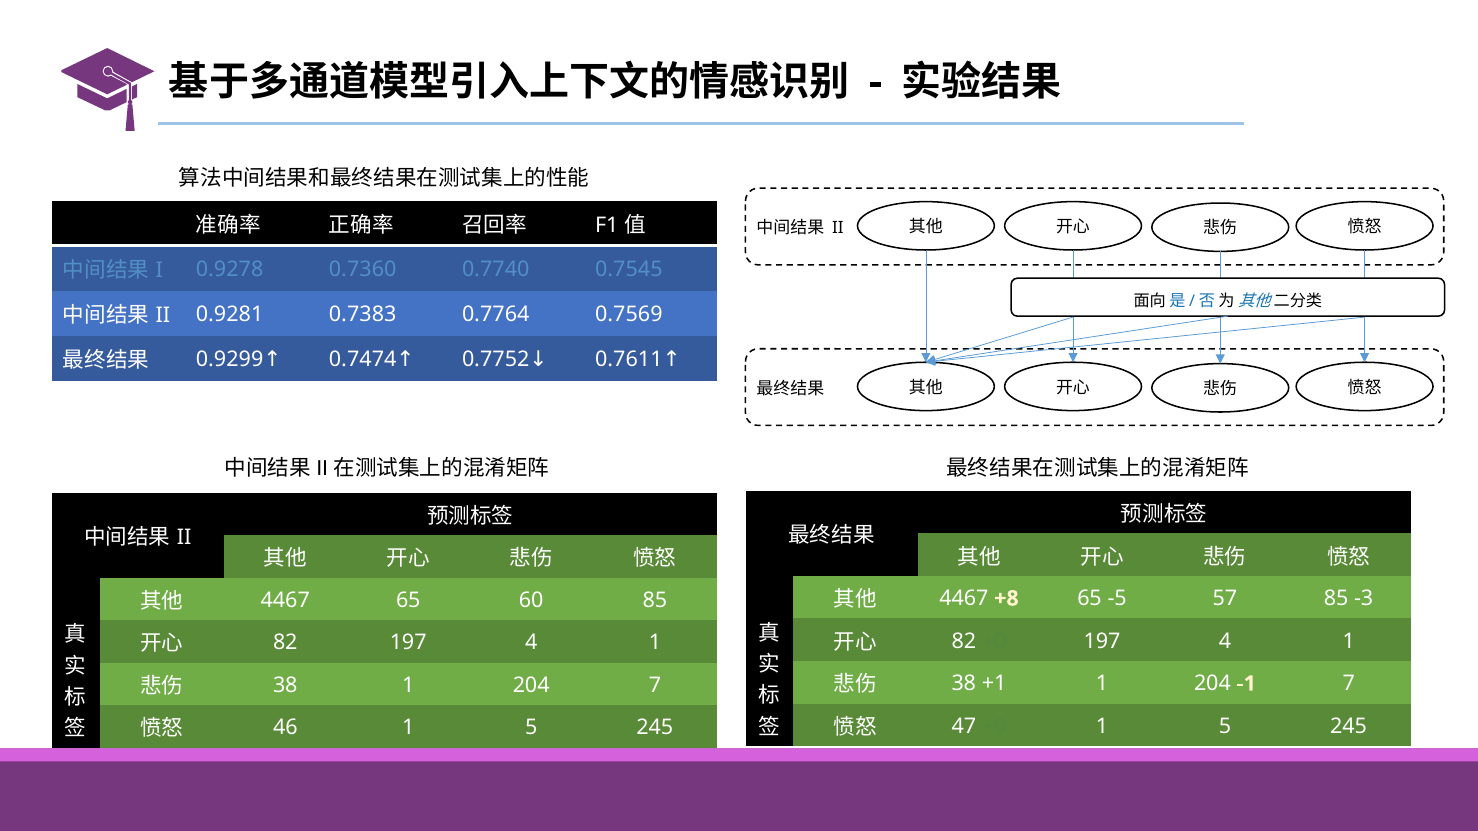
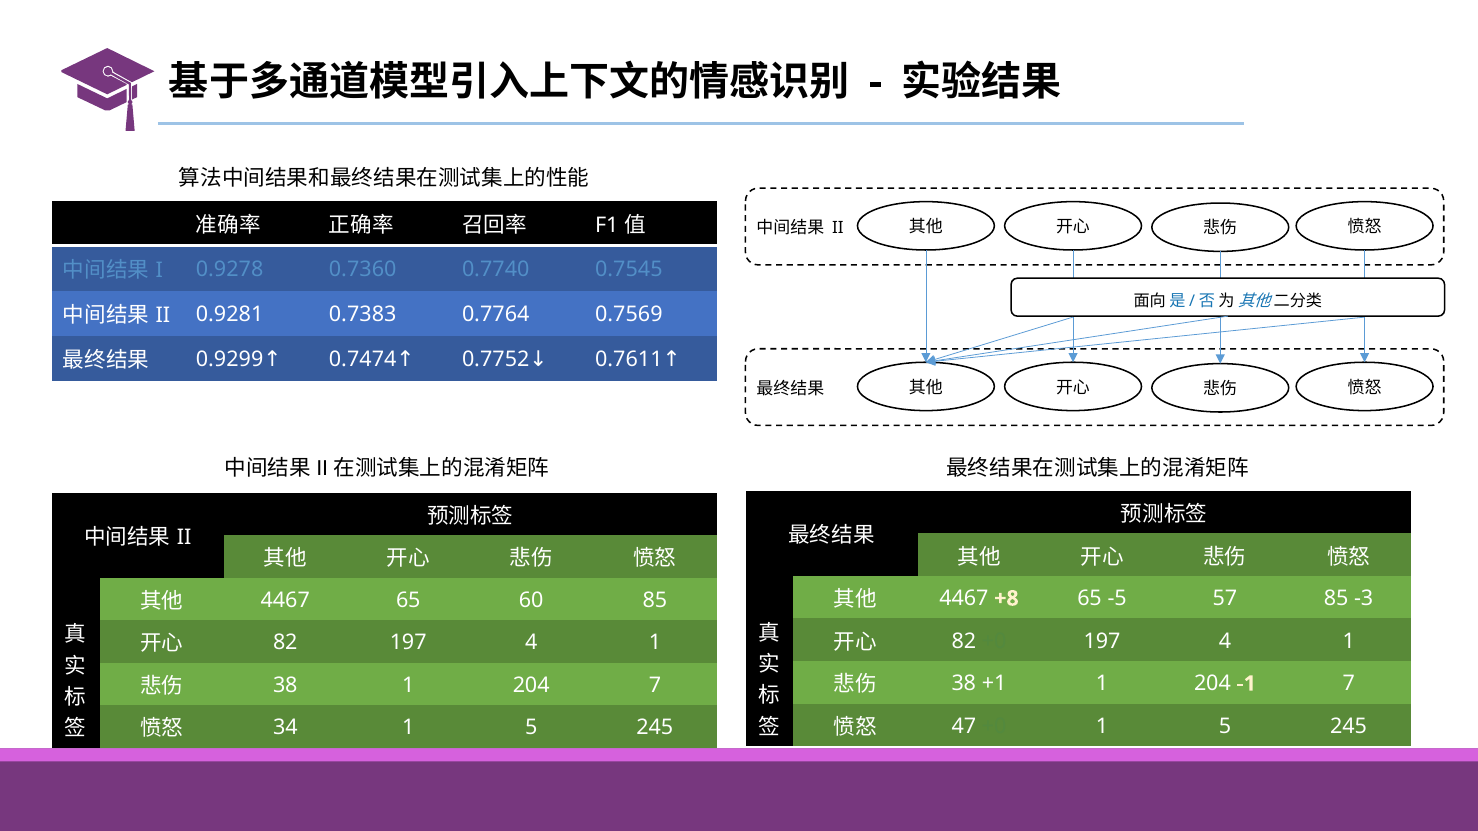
46: 46 -> 34
